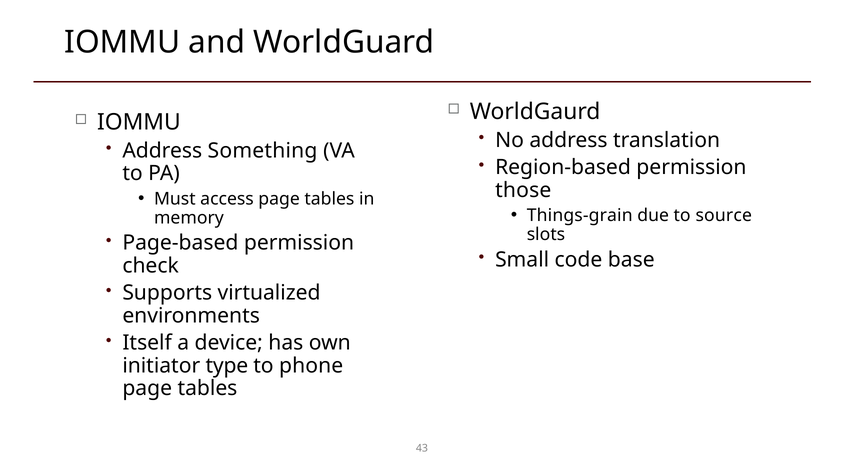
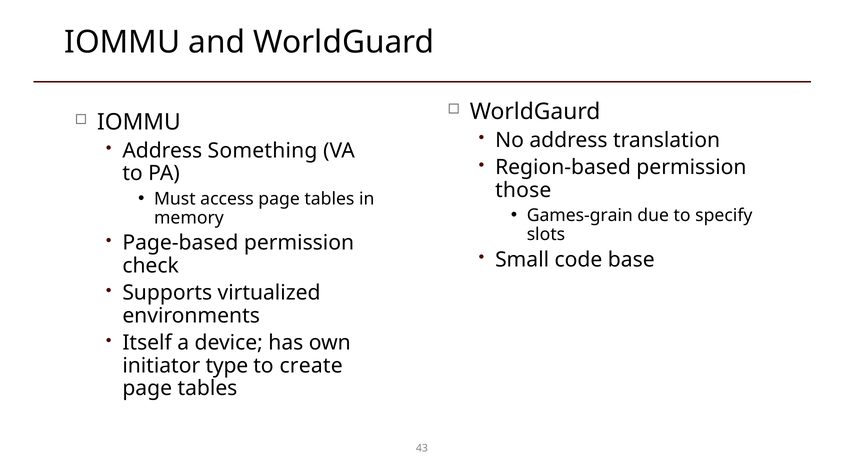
Things-grain: Things-grain -> Games-grain
source: source -> specify
phone: phone -> create
